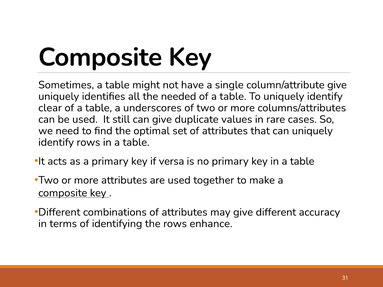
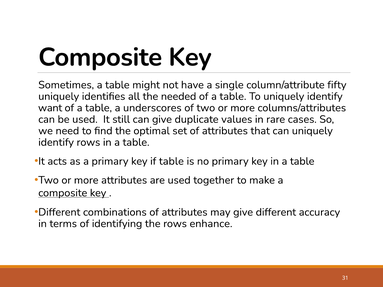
column/attribute give: give -> fifty
clear: clear -> want
if versa: versa -> table
